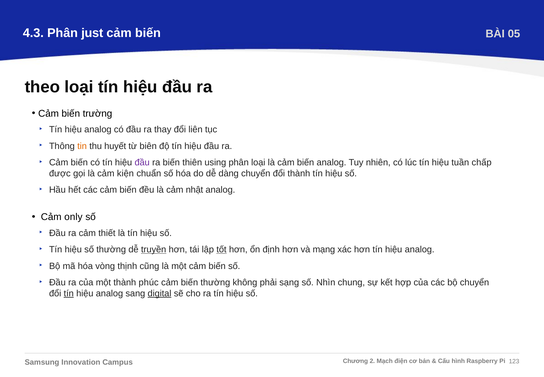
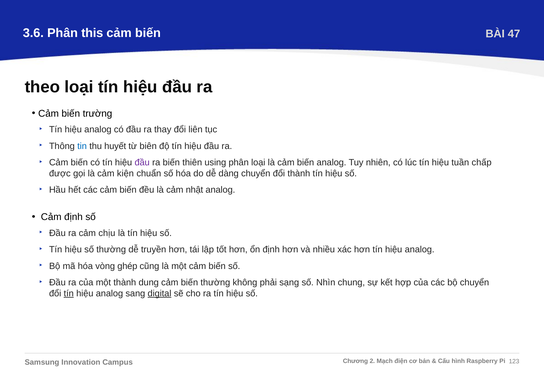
4.3: 4.3 -> 3.6
just: just -> this
05: 05 -> 47
tin colour: orange -> blue
Cảm only: only -> định
thiết: thiết -> chịu
truyền underline: present -> none
tốt underline: present -> none
mạng: mạng -> nhiều
thịnh: thịnh -> ghép
phúc: phúc -> dung
